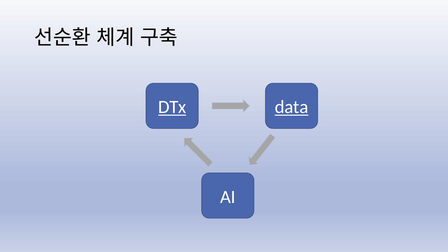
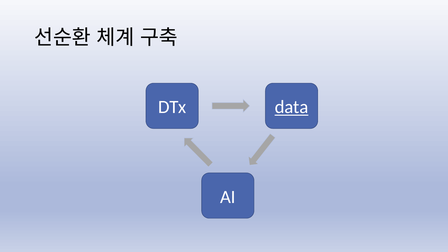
DTx underline: present -> none
